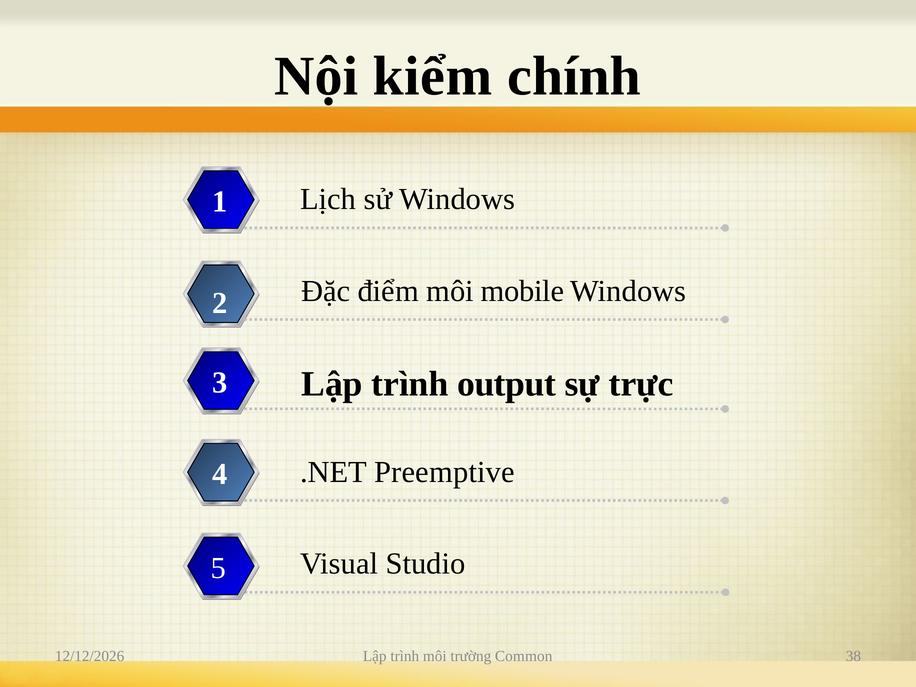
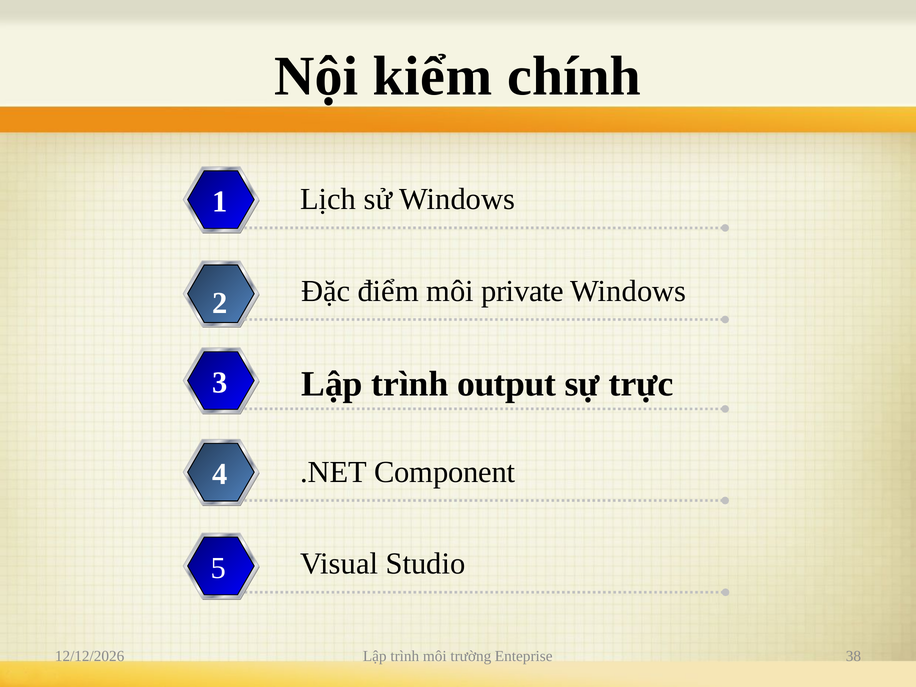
mobile: mobile -> private
Preemptive: Preemptive -> Component
Common: Common -> Enteprise
